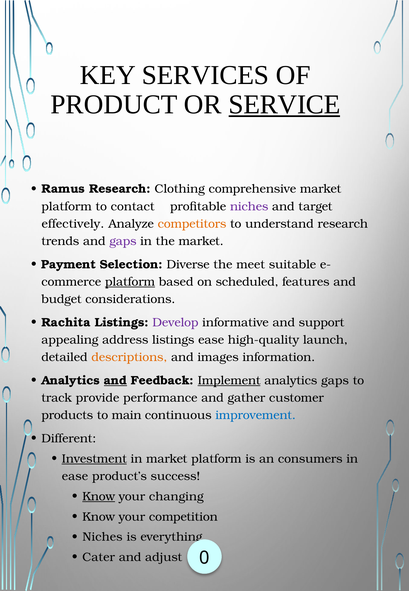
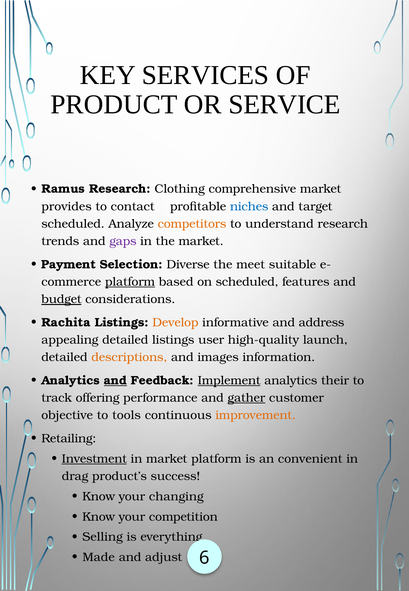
SERVICE underline: present -> none
platform at (67, 206): platform -> provides
niches at (249, 206) colour: purple -> blue
effectively at (73, 224): effectively -> scheduled
budget underline: none -> present
Develop colour: purple -> orange
support: support -> address
appealing address: address -> detailed
listings ease: ease -> user
analytics gaps: gaps -> their
provide: provide -> offering
gather underline: none -> present
products: products -> objective
main: main -> tools
improvement colour: blue -> orange
Different: Different -> Retailing
consumers: consumers -> convenient
ease at (75, 476): ease -> drag
Know at (99, 496) underline: present -> none
Niches at (103, 537): Niches -> Selling
Cater: Cater -> Made
0: 0 -> 6
